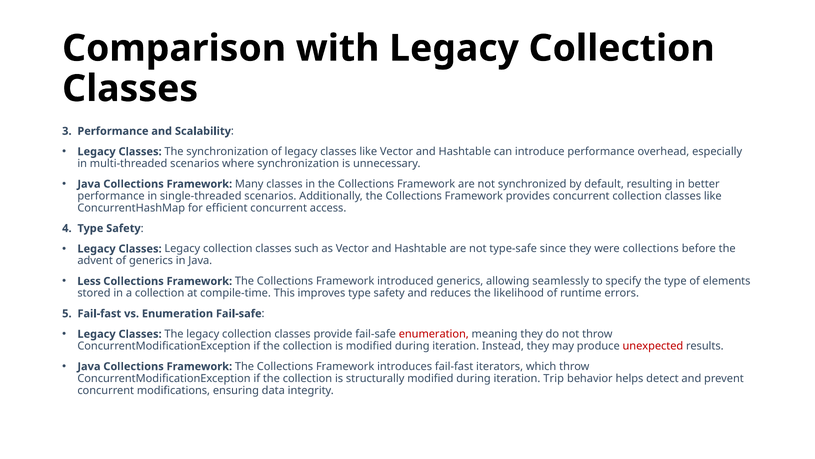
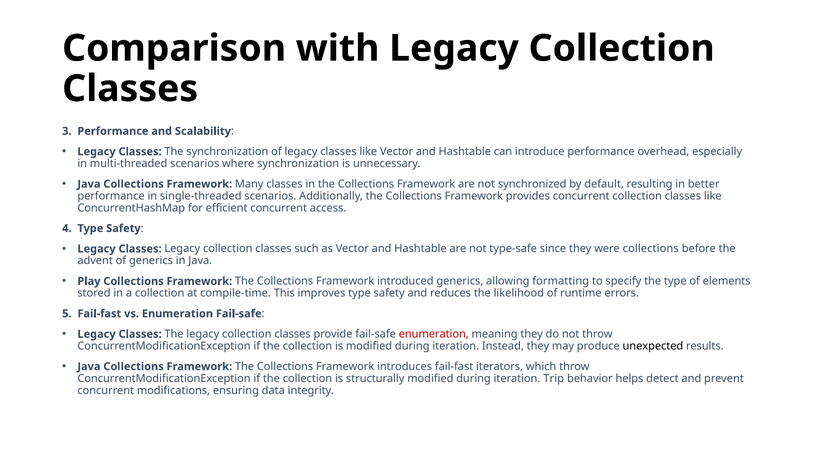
Less: Less -> Play
seamlessly: seamlessly -> formatting
unexpected colour: red -> black
